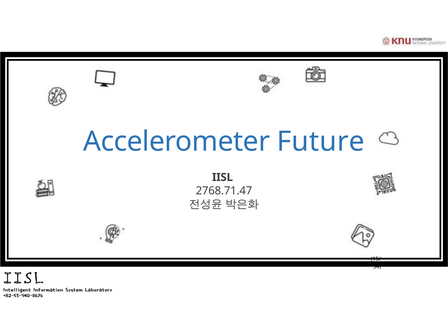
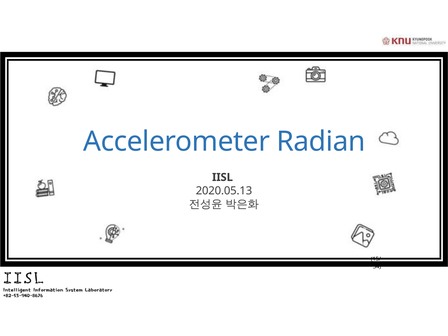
Future: Future -> Radian
2768.71.47: 2768.71.47 -> 2020.05.13
